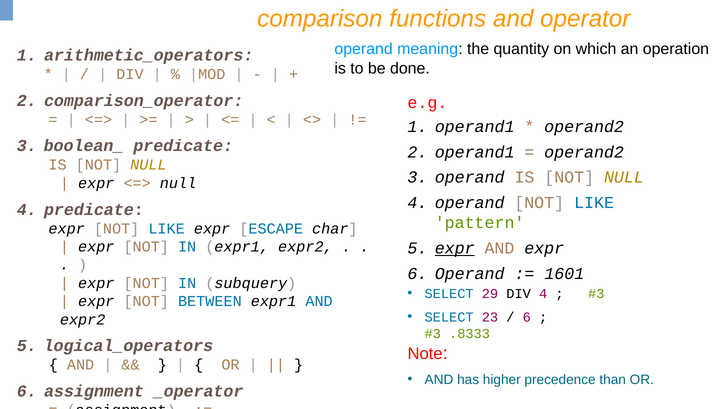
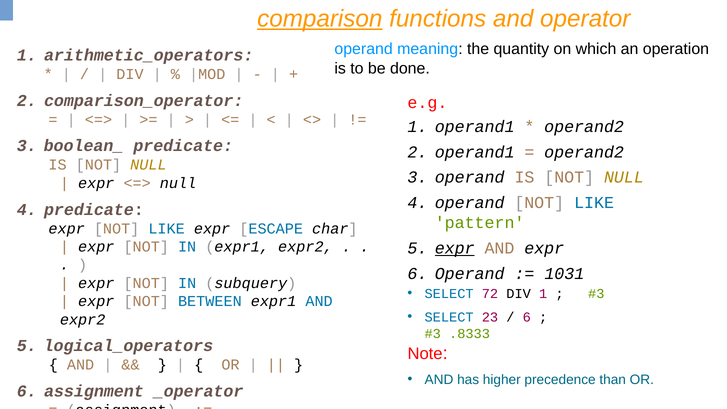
comparison underline: none -> present
1601: 1601 -> 1031
29: 29 -> 72
DIV 4: 4 -> 1
